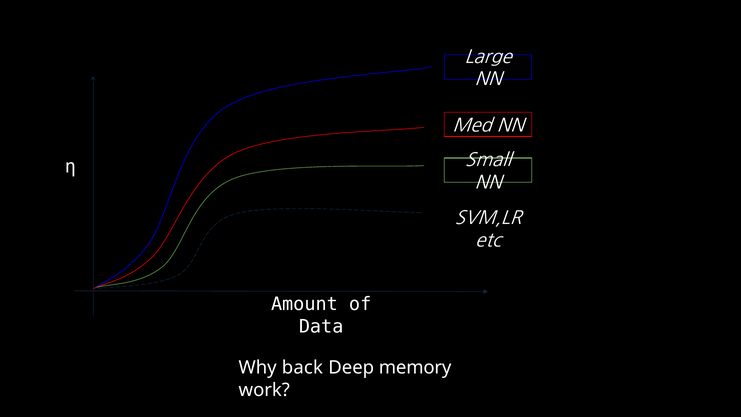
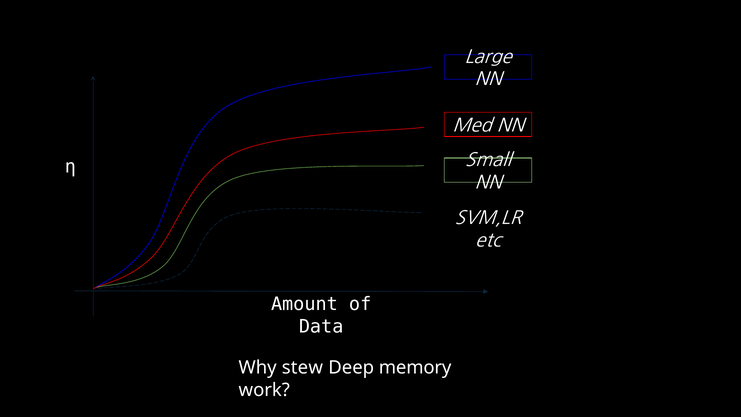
back: back -> stew
